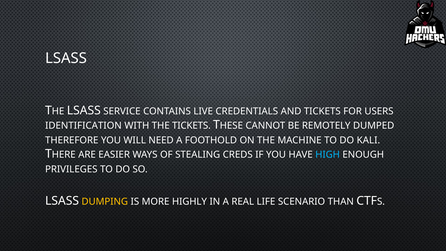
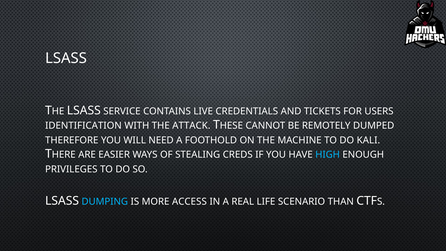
THE TICKETS: TICKETS -> ATTACK
DUMPING colour: yellow -> light blue
HIGHLY: HIGHLY -> ACCESS
